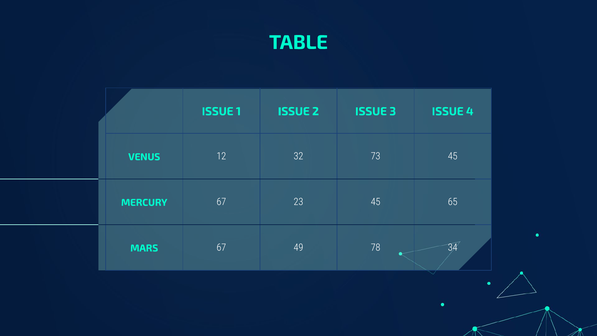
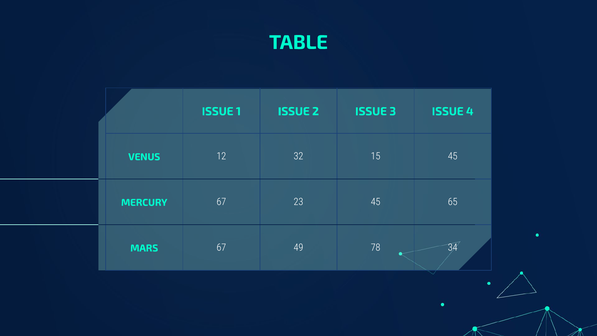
73: 73 -> 15
